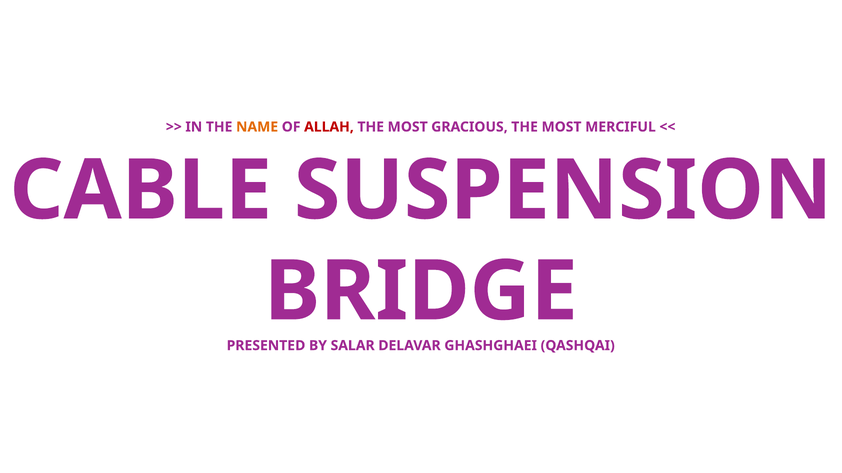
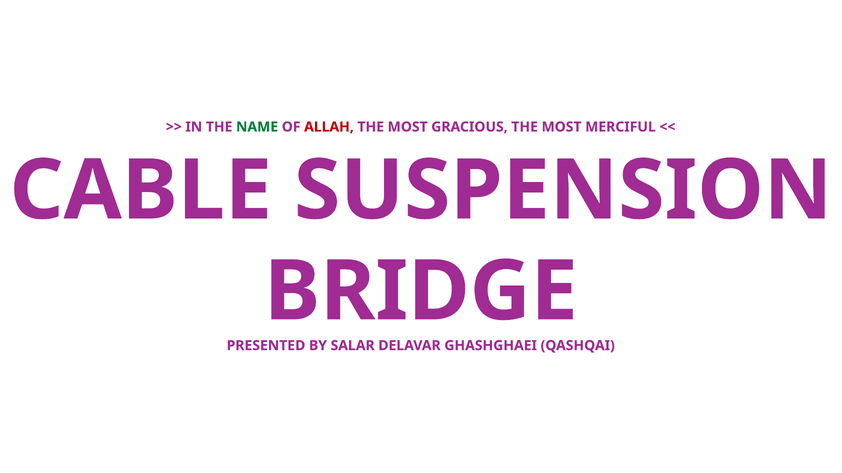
NAME colour: orange -> green
